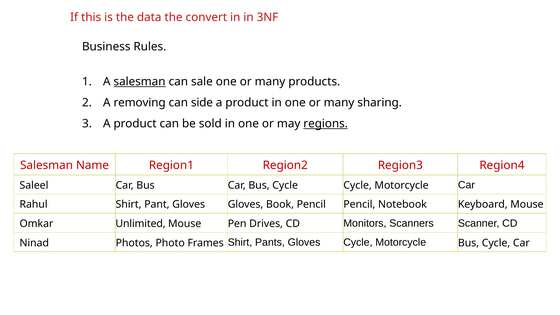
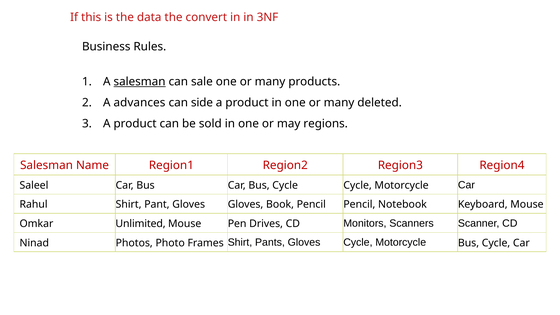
removing: removing -> advances
sharing: sharing -> deleted
regions underline: present -> none
